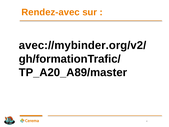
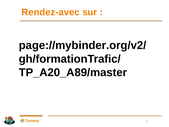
avec://mybinder.org/v2/: avec://mybinder.org/v2/ -> page://mybinder.org/v2/
